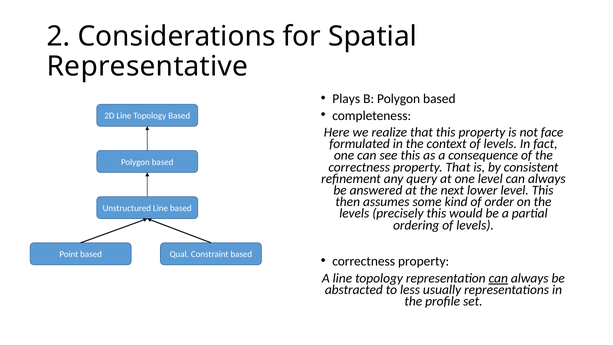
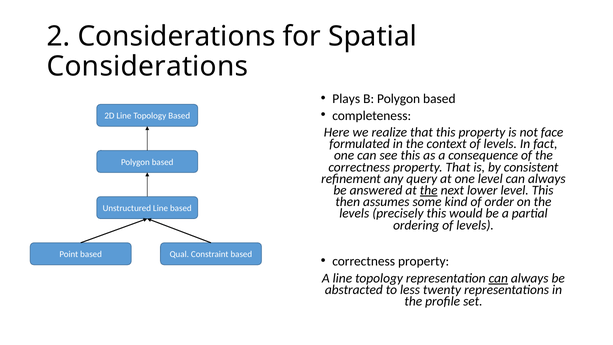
Representative at (147, 67): Representative -> Considerations
the at (429, 190) underline: none -> present
usually: usually -> twenty
